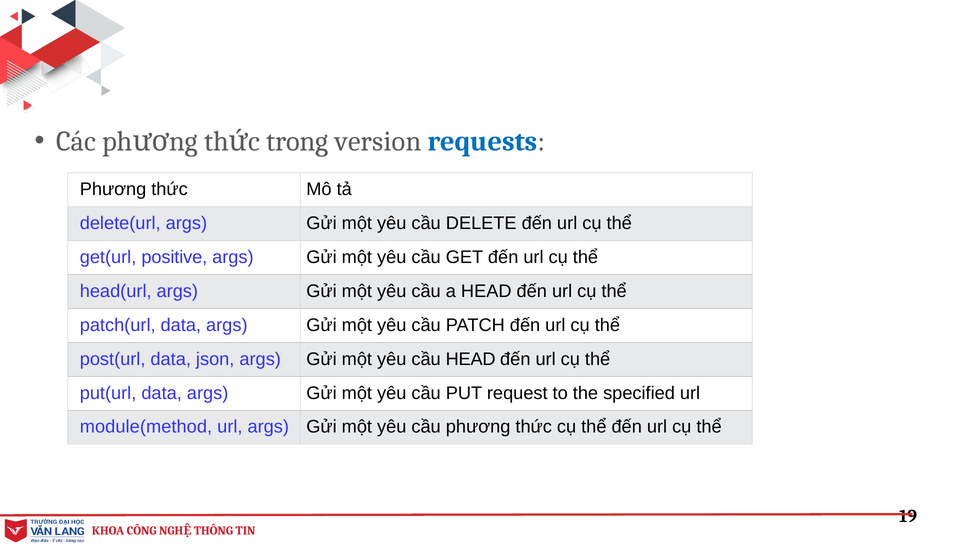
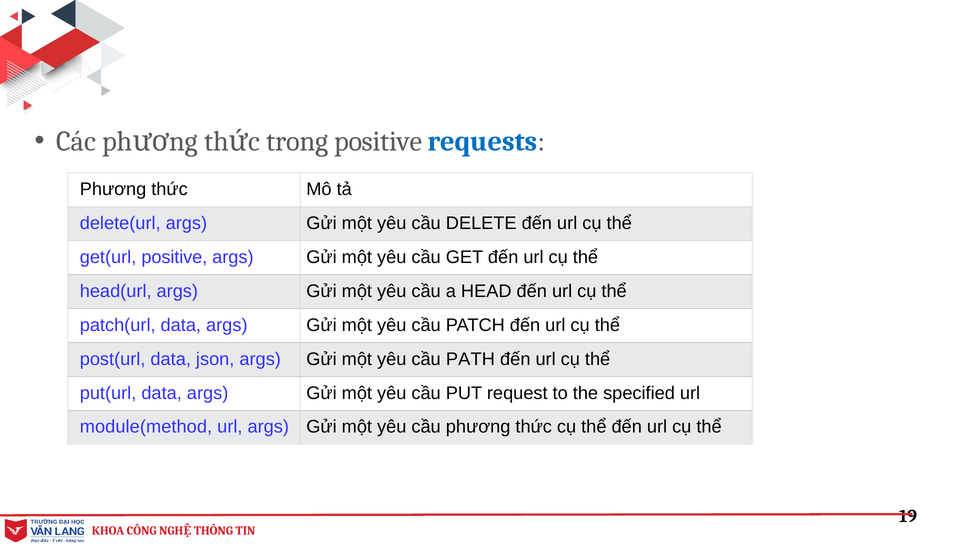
trong version: version -> positive
cầu HEAD: HEAD -> PATH
